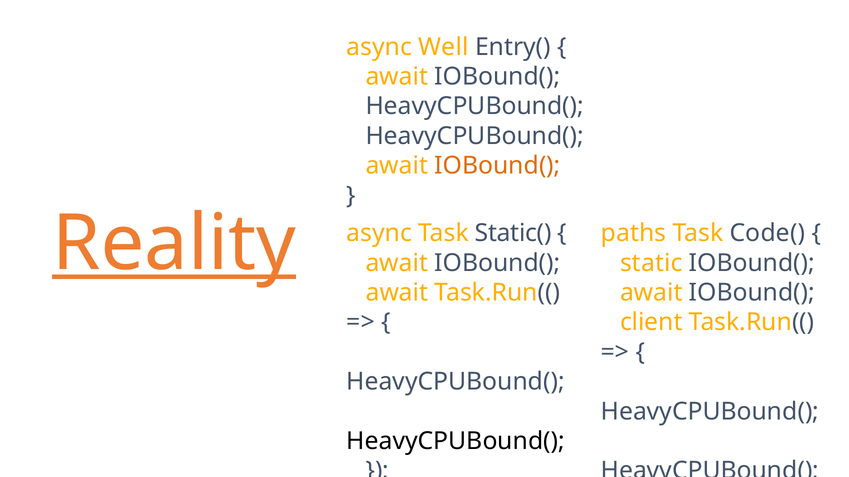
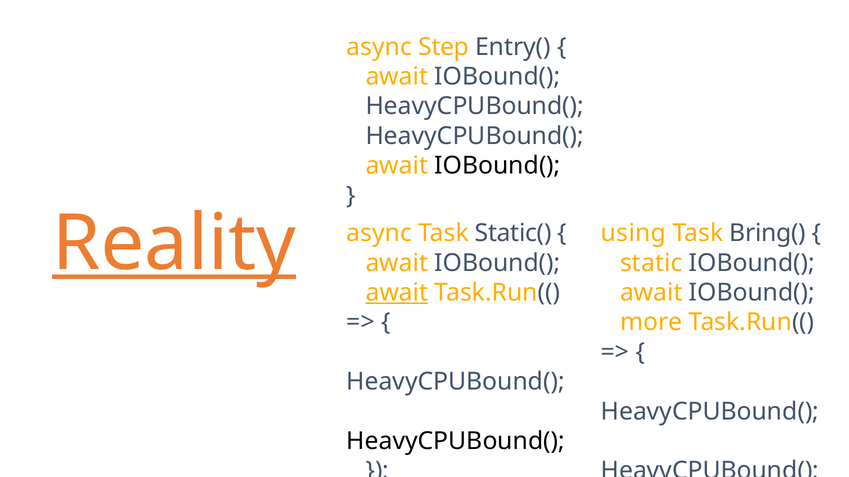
Well: Well -> Step
IOBound( at (497, 166) colour: orange -> black
paths: paths -> using
Code(: Code( -> Bring(
await at (397, 293) underline: none -> present
client: client -> more
